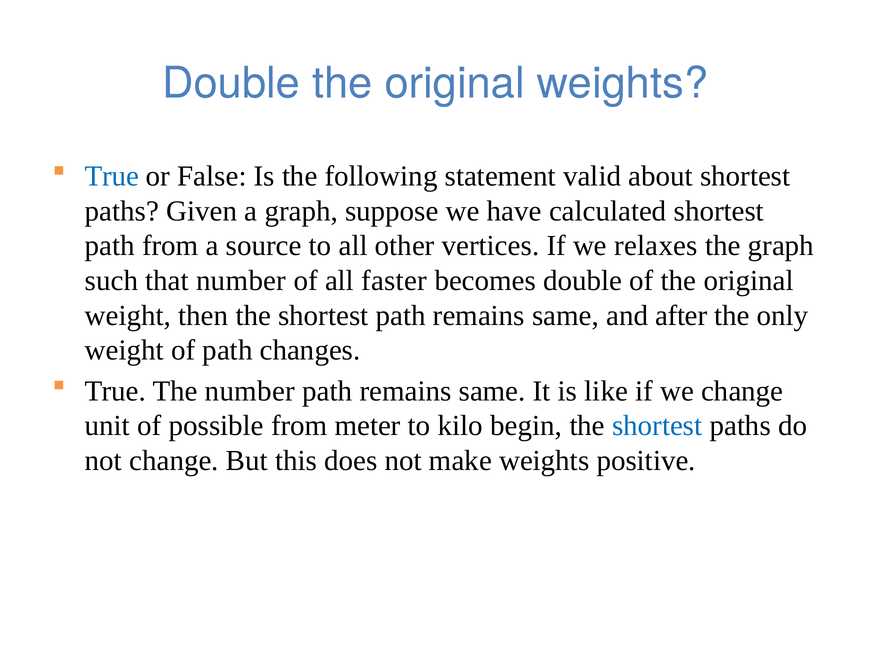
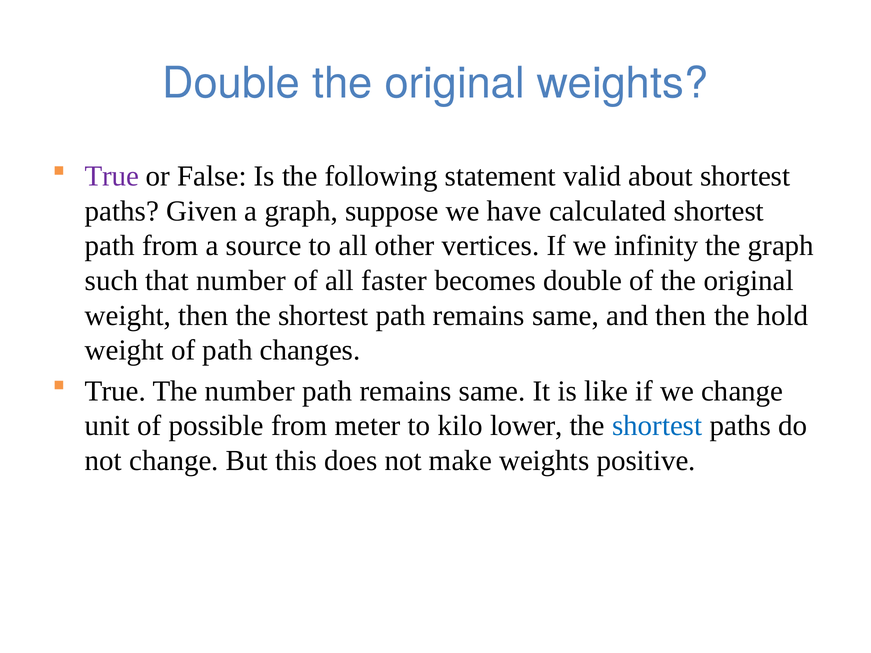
True at (112, 176) colour: blue -> purple
relaxes: relaxes -> infinity
and after: after -> then
only: only -> hold
begin: begin -> lower
